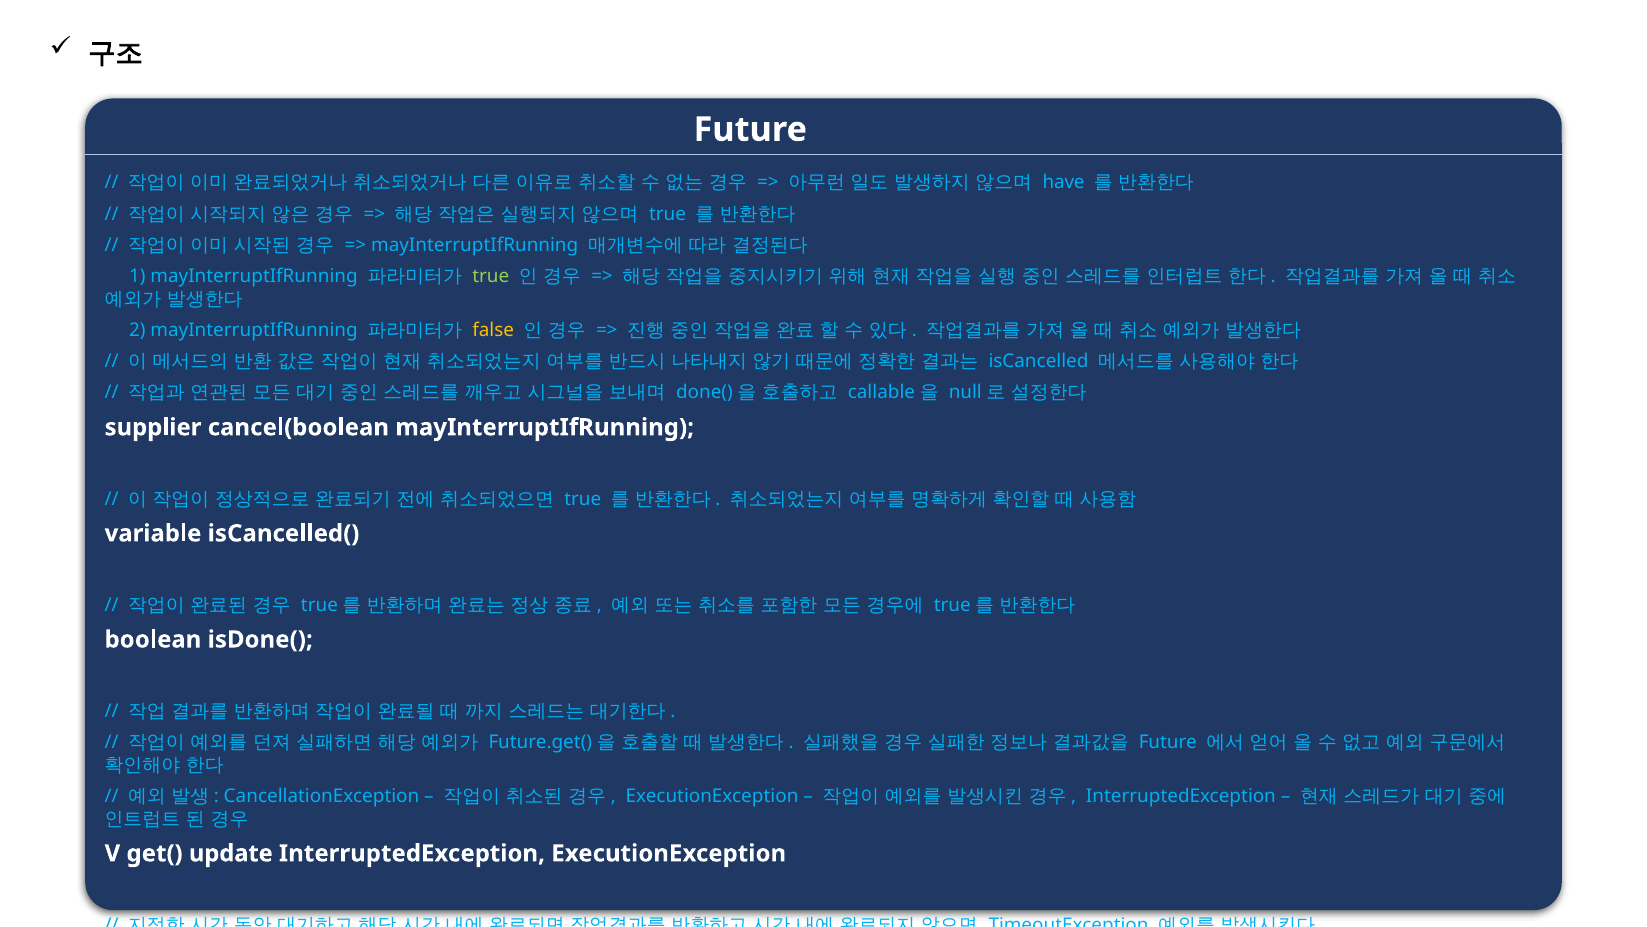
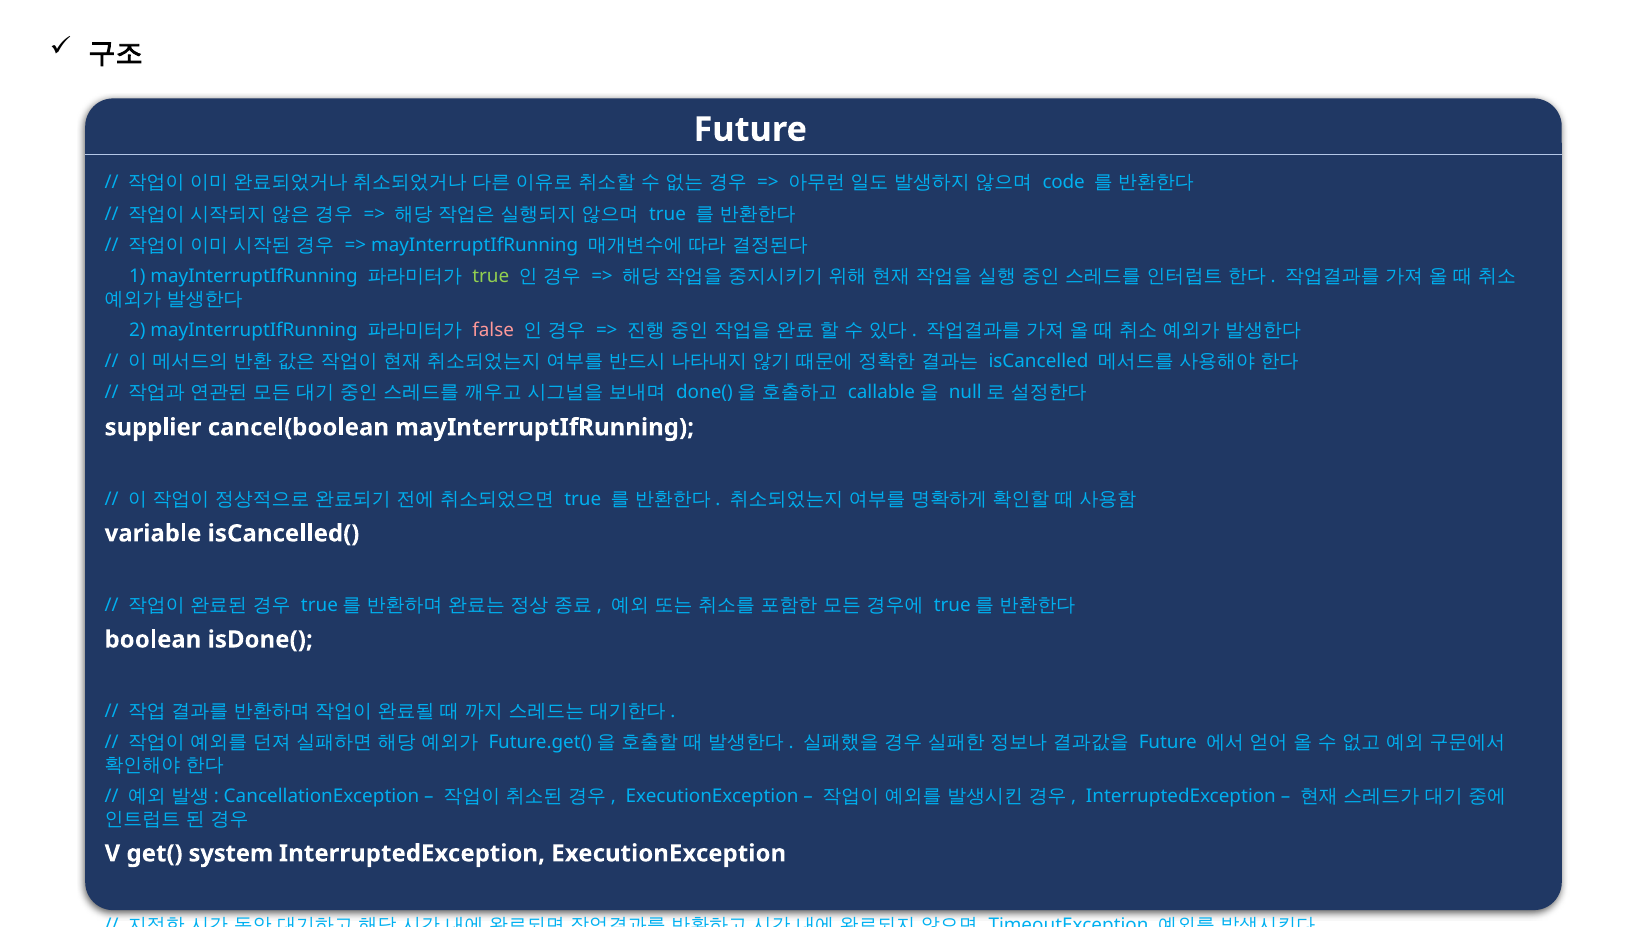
have: have -> code
false colour: yellow -> pink
update: update -> system
